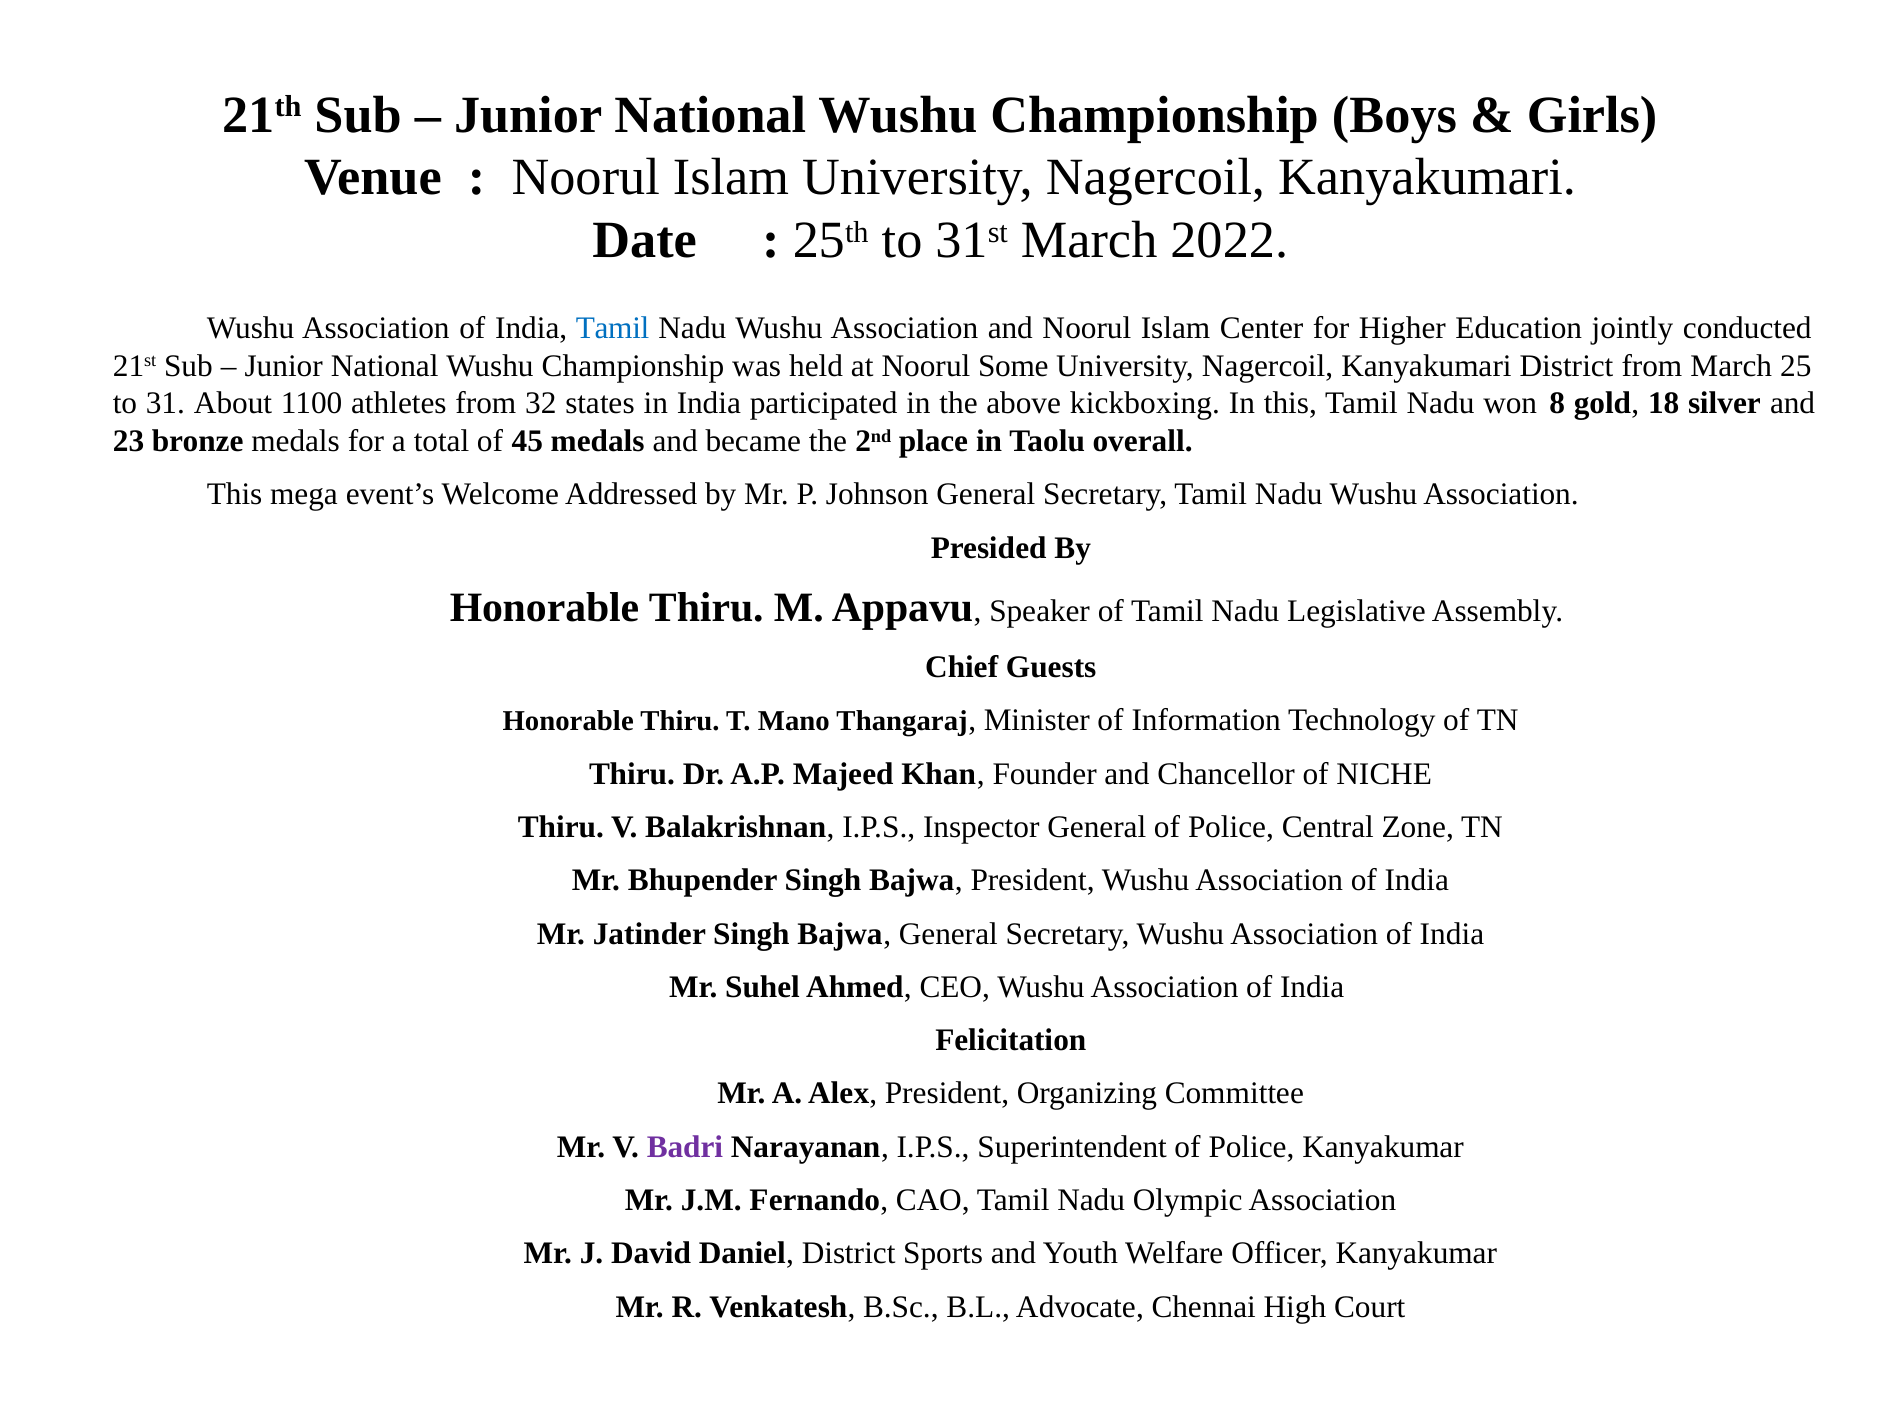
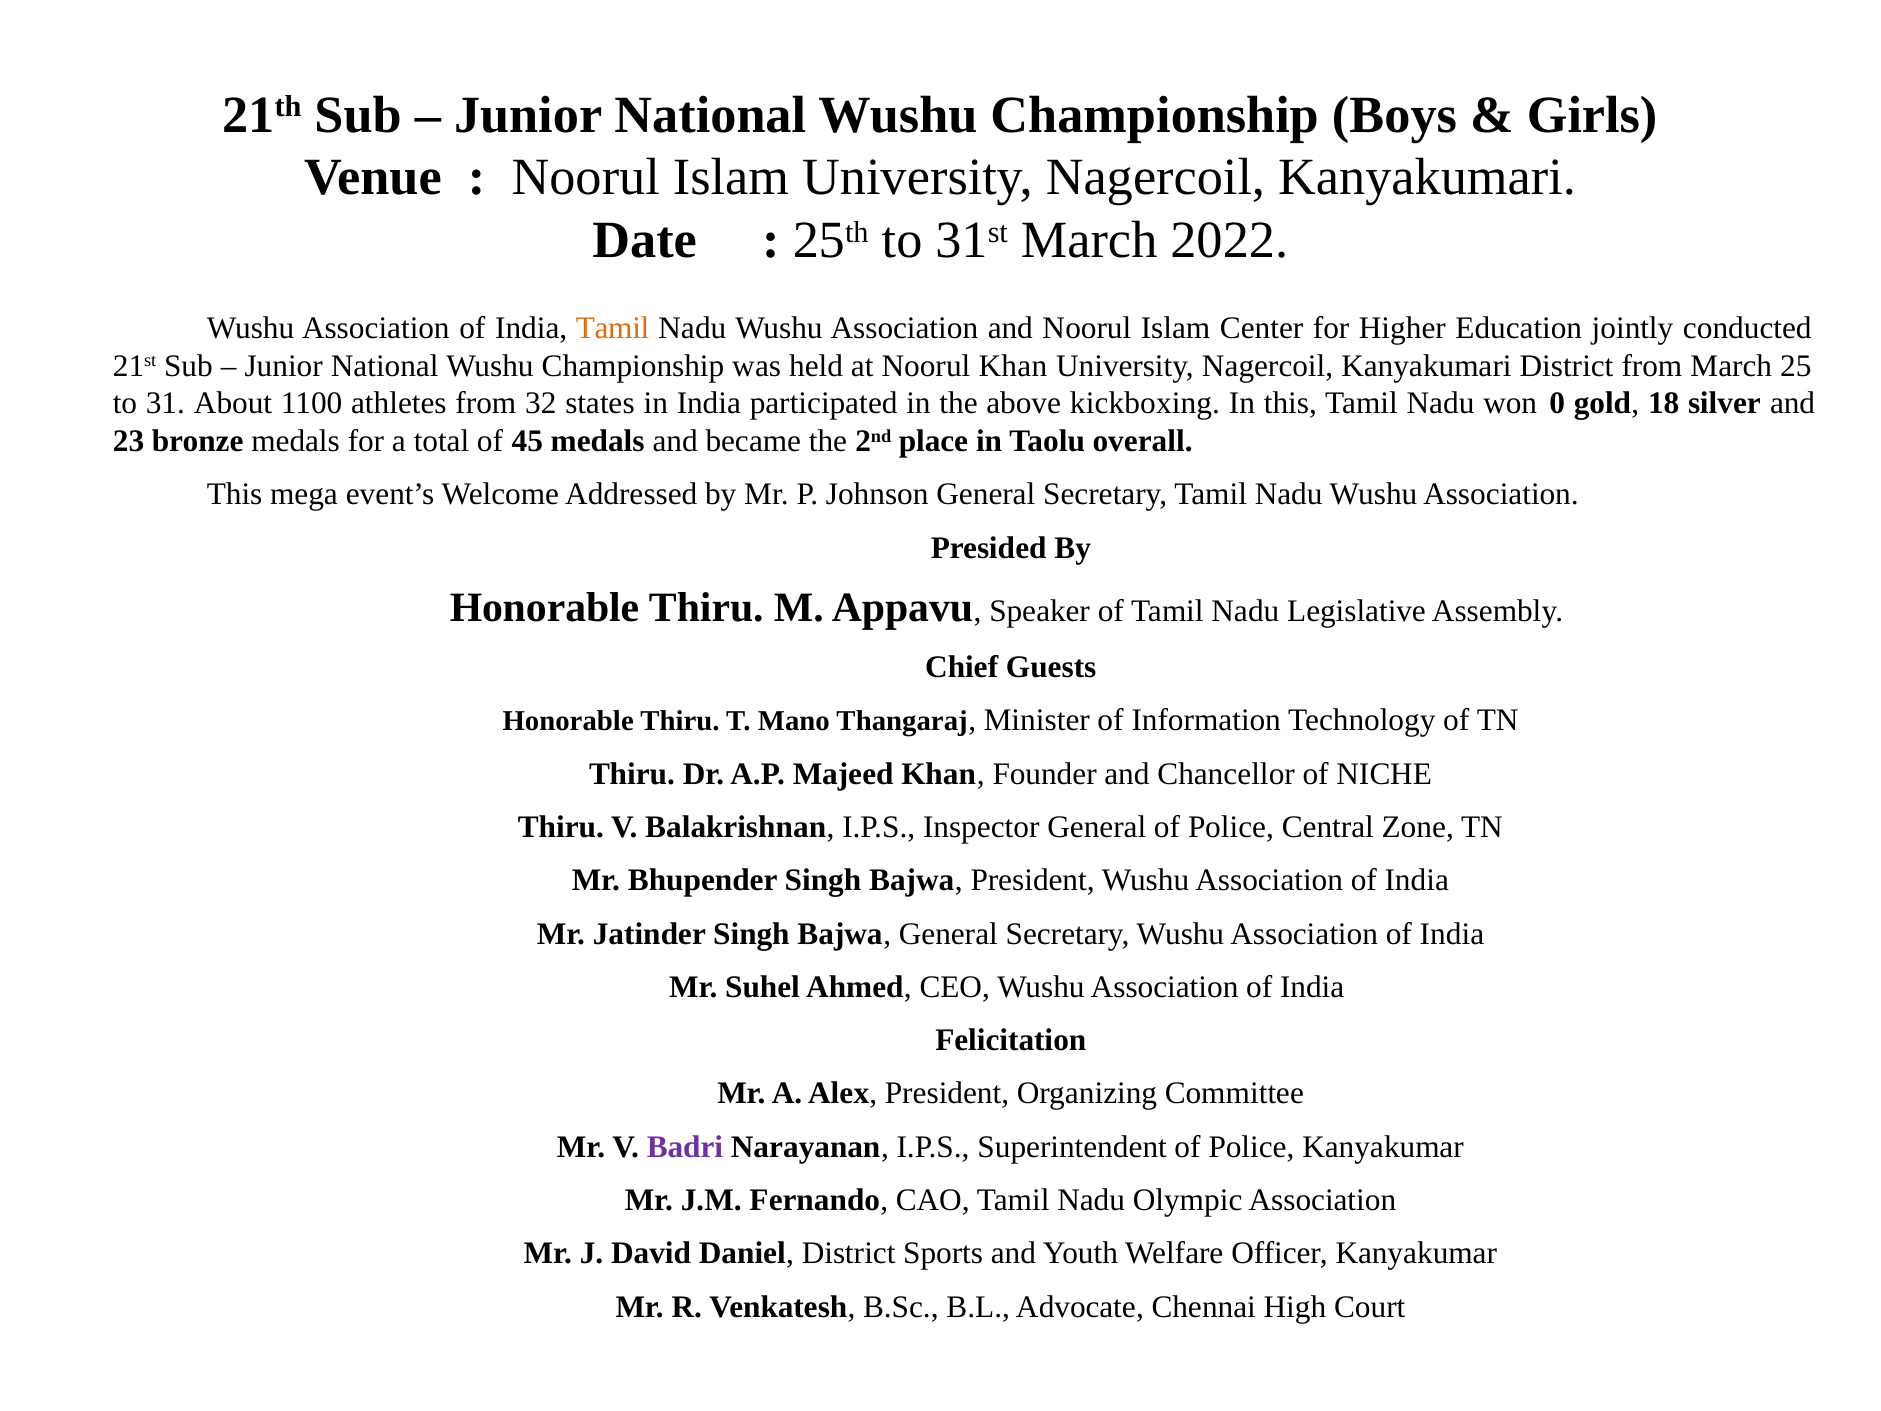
Tamil at (613, 328) colour: blue -> orange
Noorul Some: Some -> Khan
8: 8 -> 0
